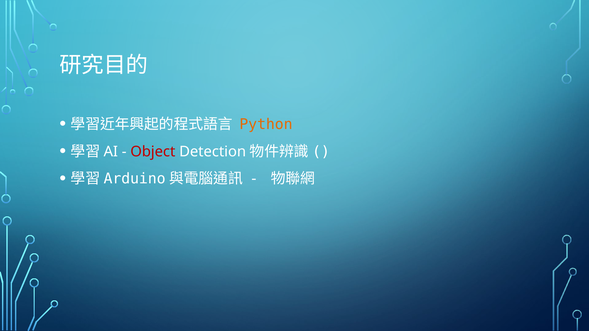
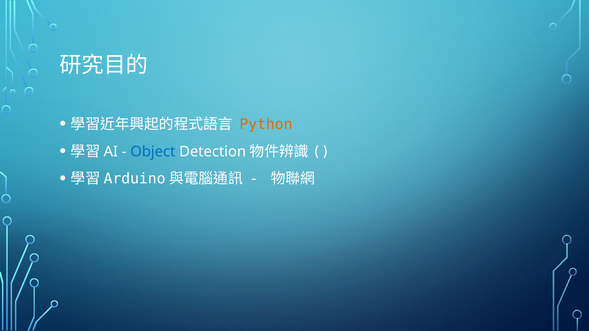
Object colour: red -> blue
